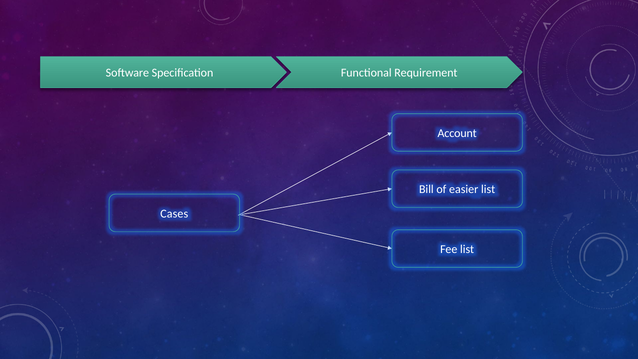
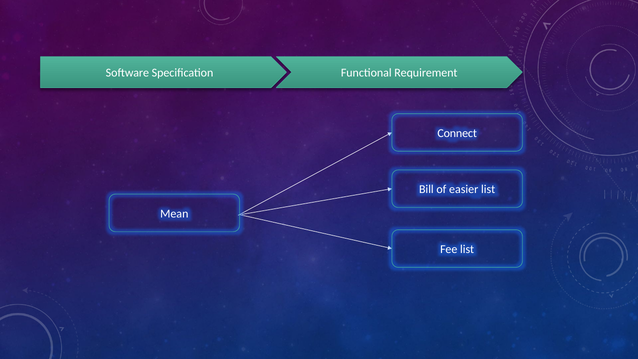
Account: Account -> Connect
Cases: Cases -> Mean
